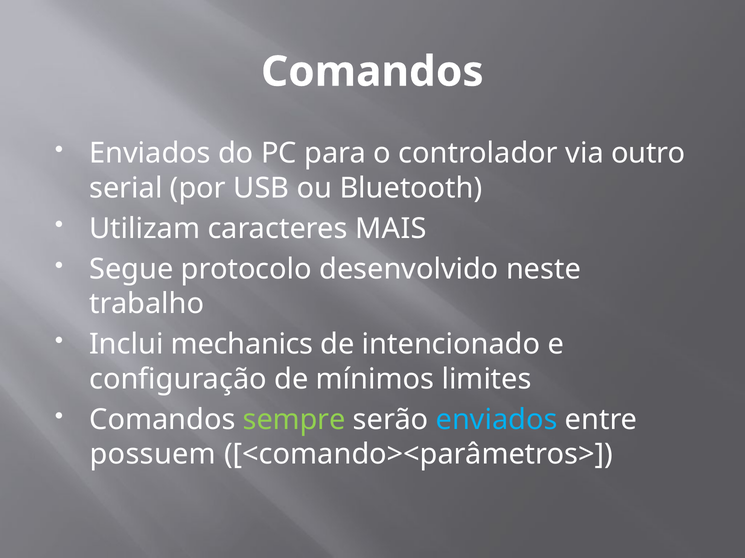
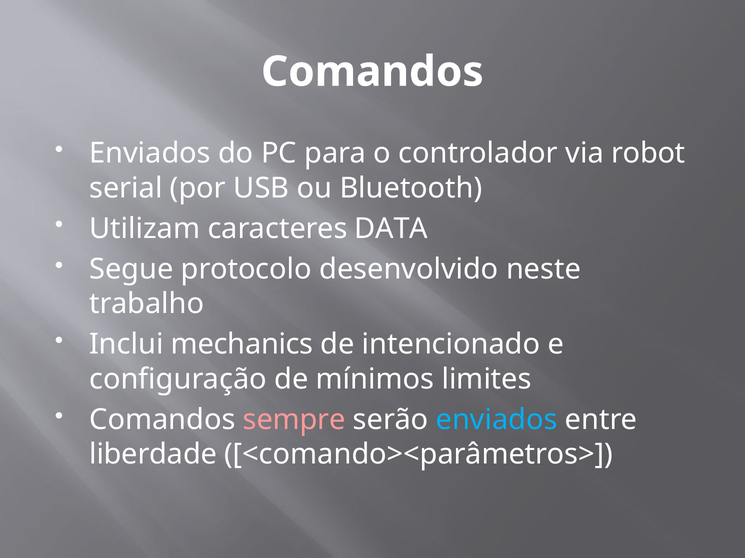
outro: outro -> robot
MAIS: MAIS -> DATA
sempre colour: light green -> pink
possuem: possuem -> liberdade
